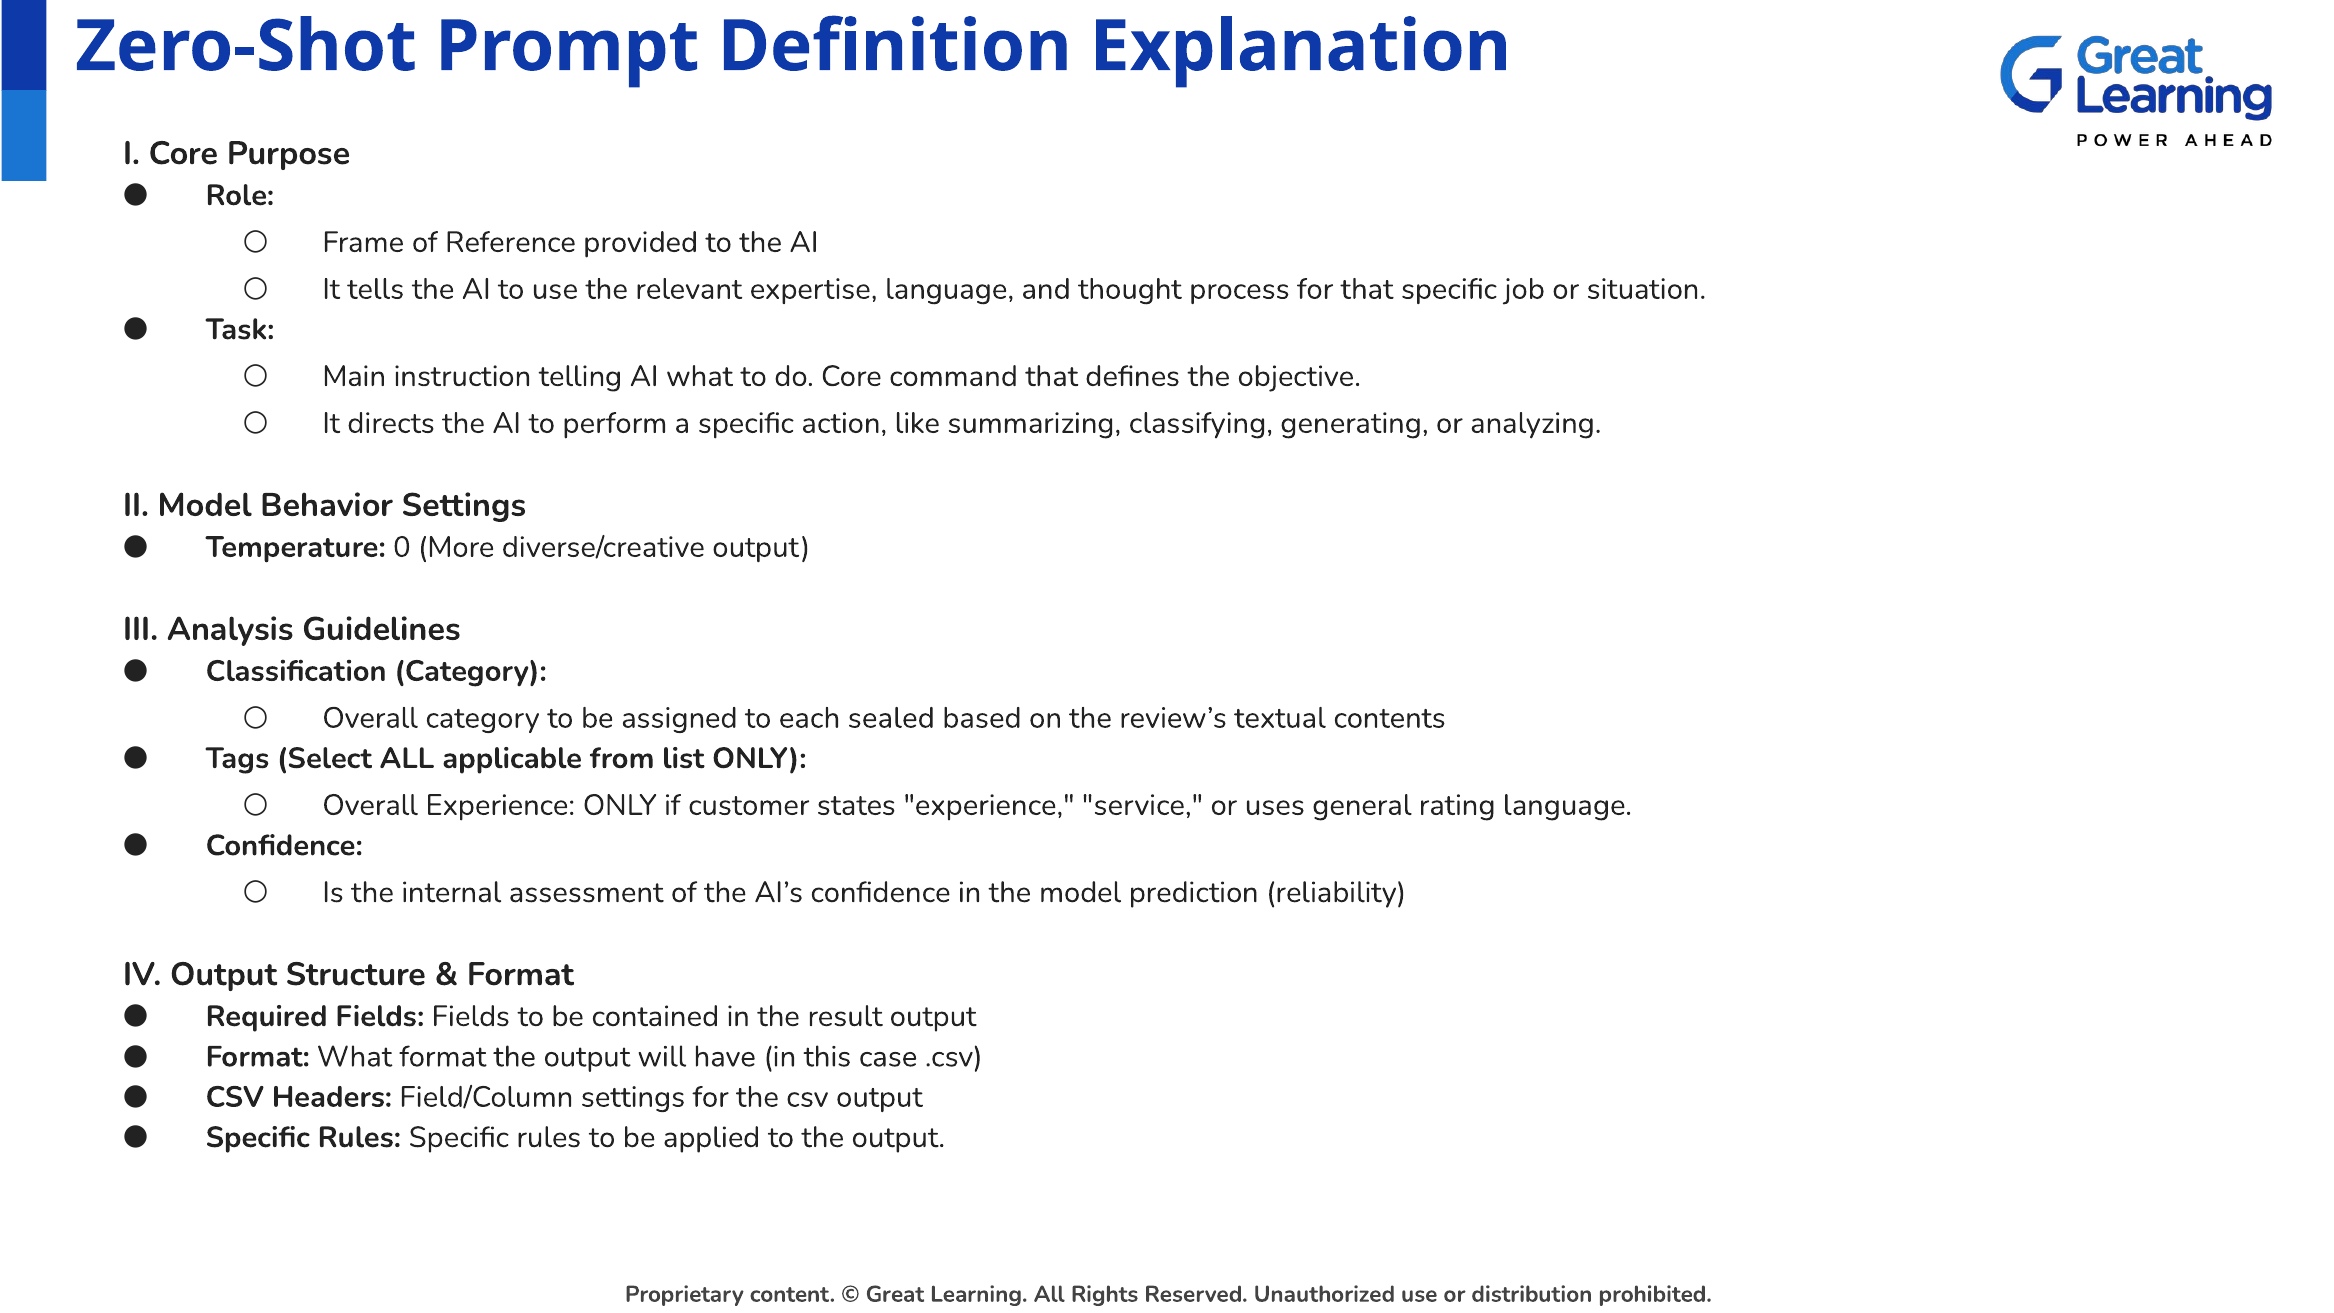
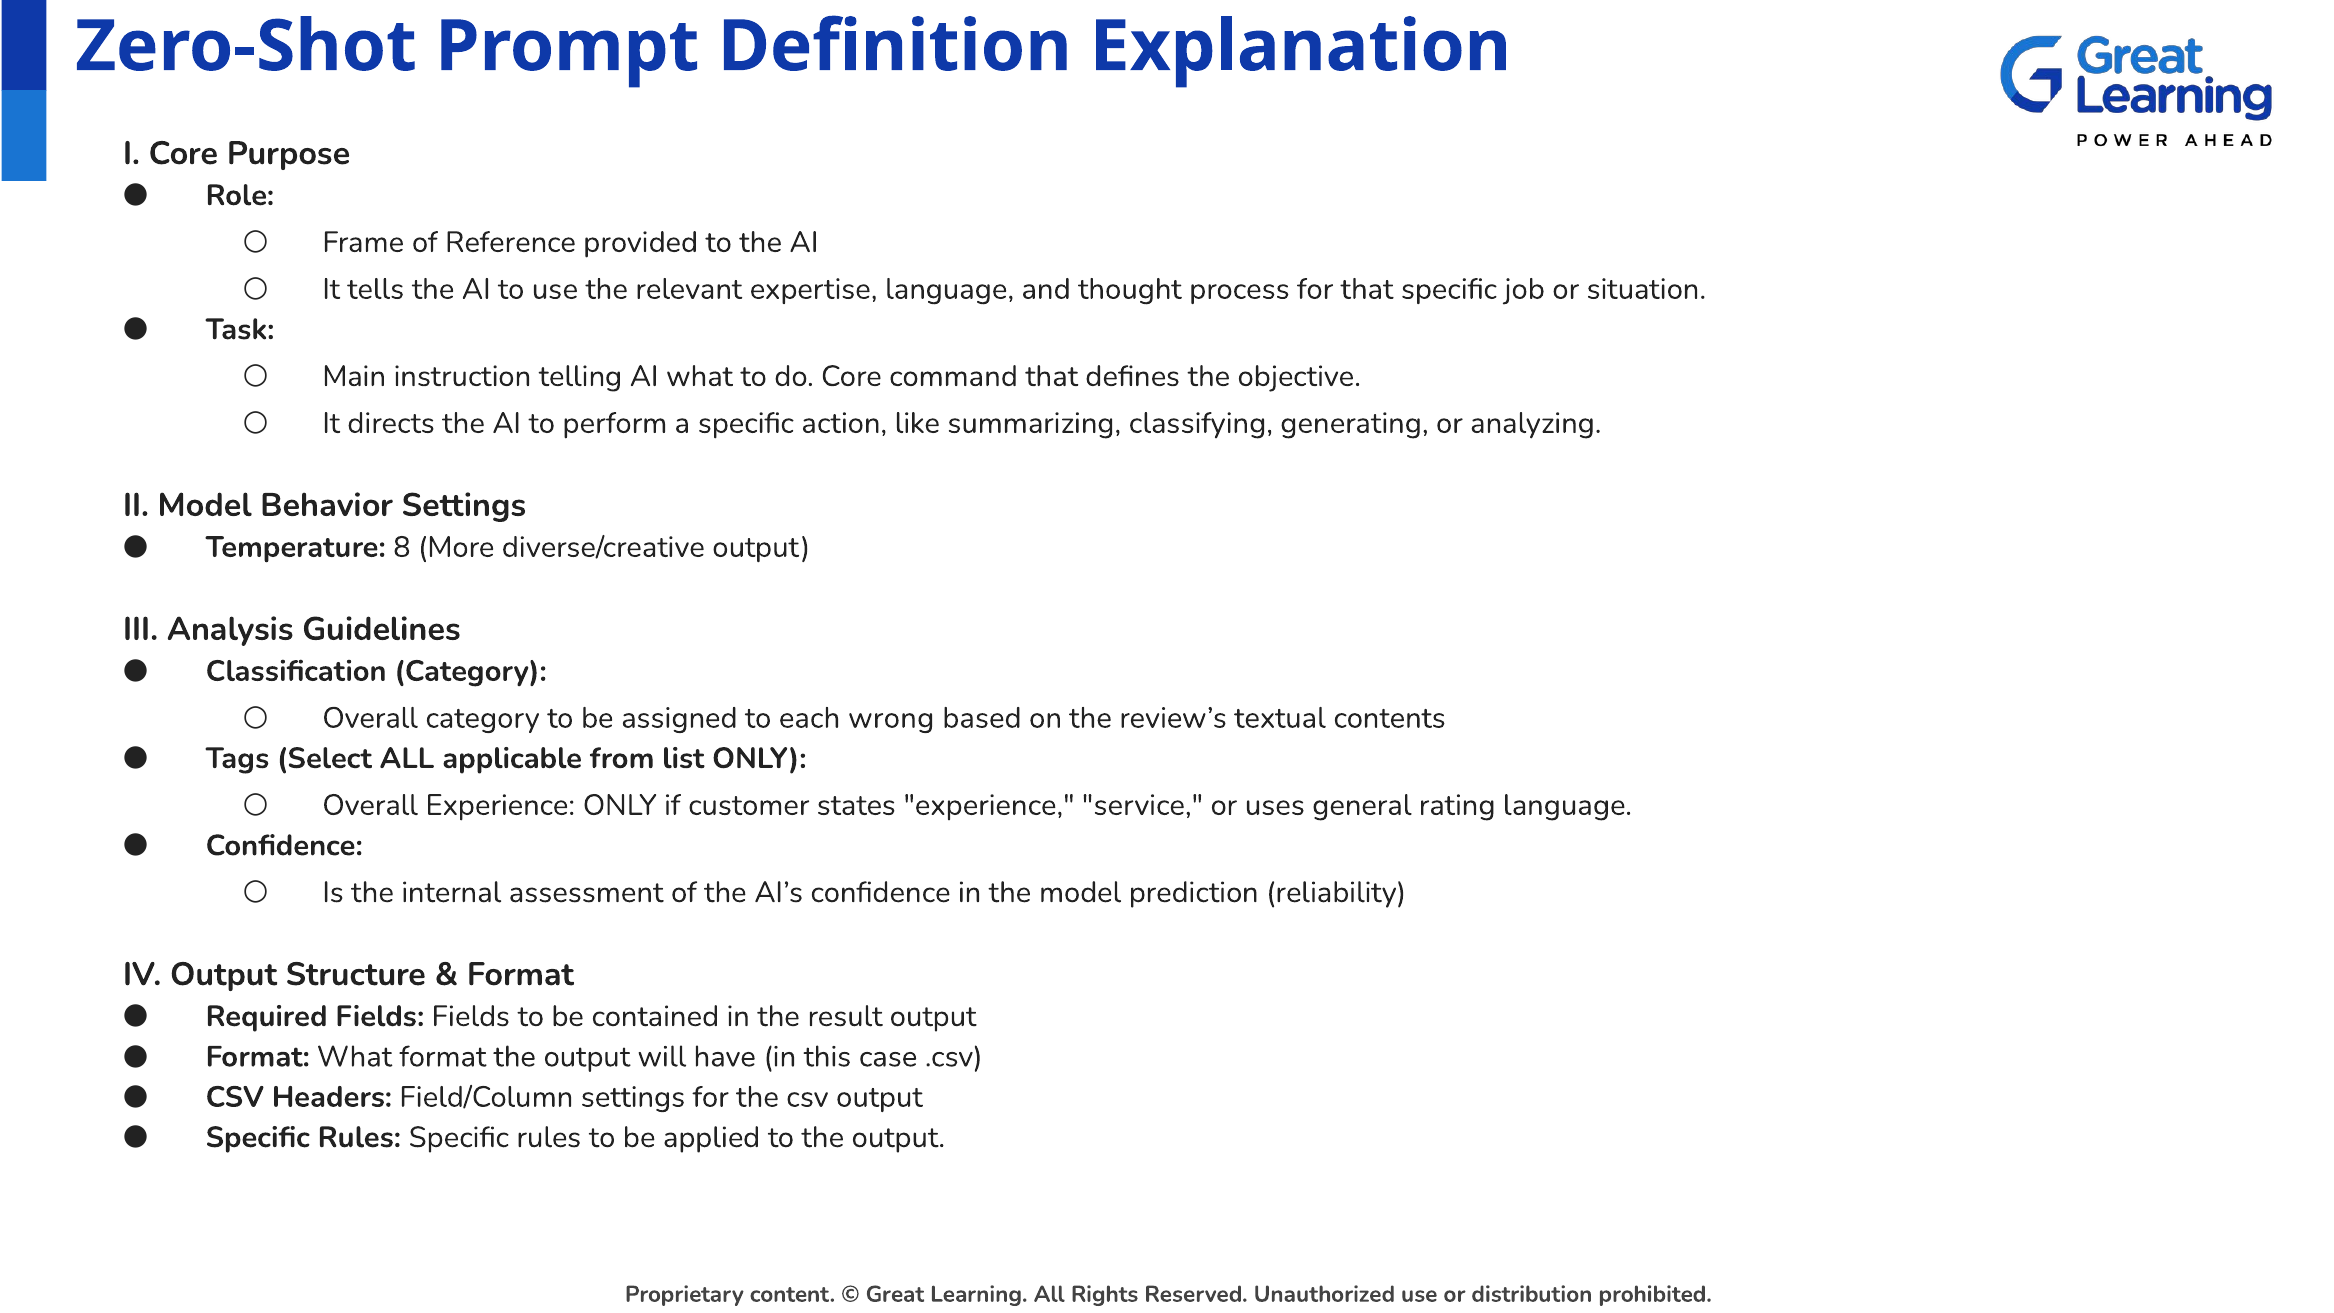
0: 0 -> 8
sealed: sealed -> wrong
